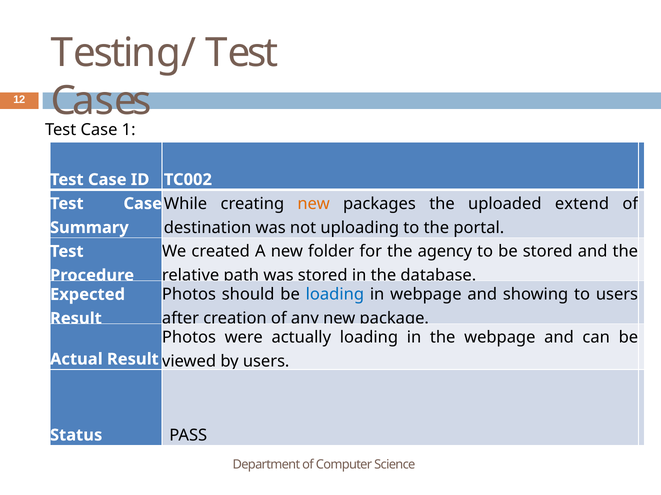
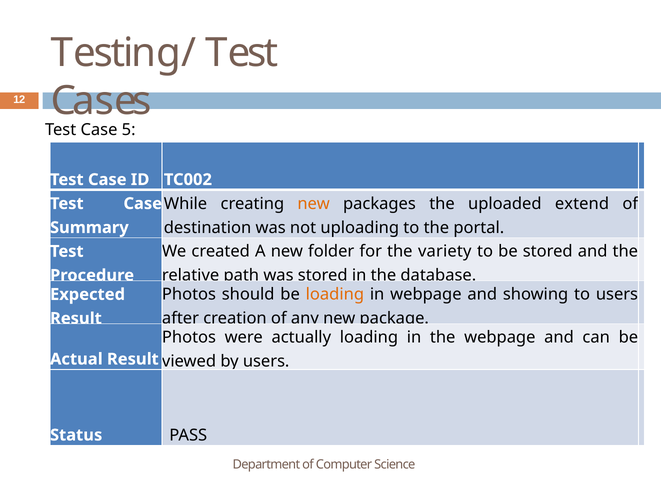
1: 1 -> 5
agency: agency -> variety
loading at (335, 295) colour: blue -> orange
